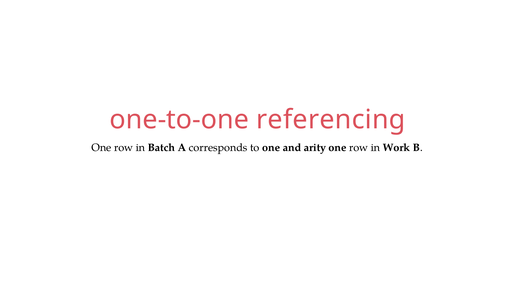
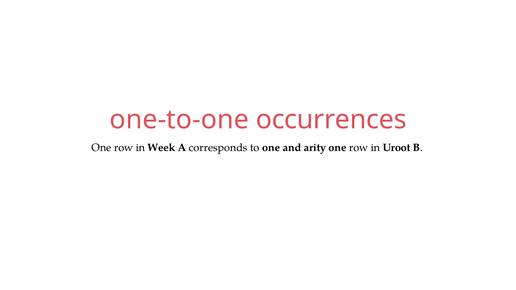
referencing: referencing -> occurrences
Batch: Batch -> Week
Work: Work -> Uroot
